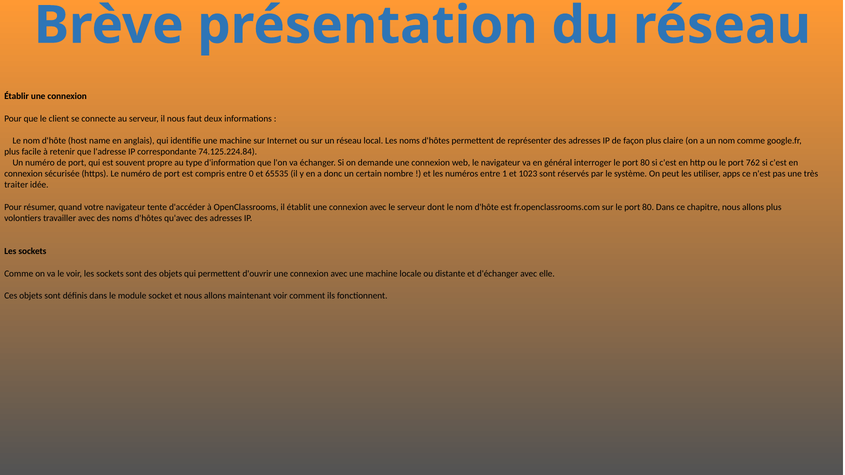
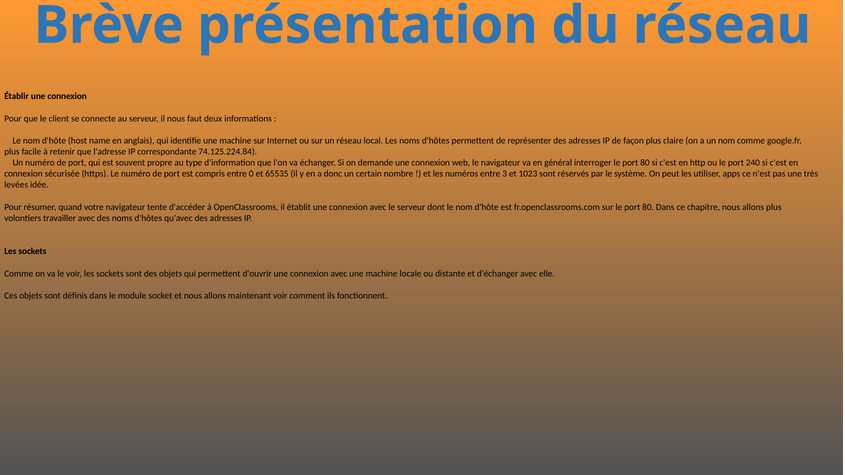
762: 762 -> 240
1: 1 -> 3
traiter: traiter -> levées
